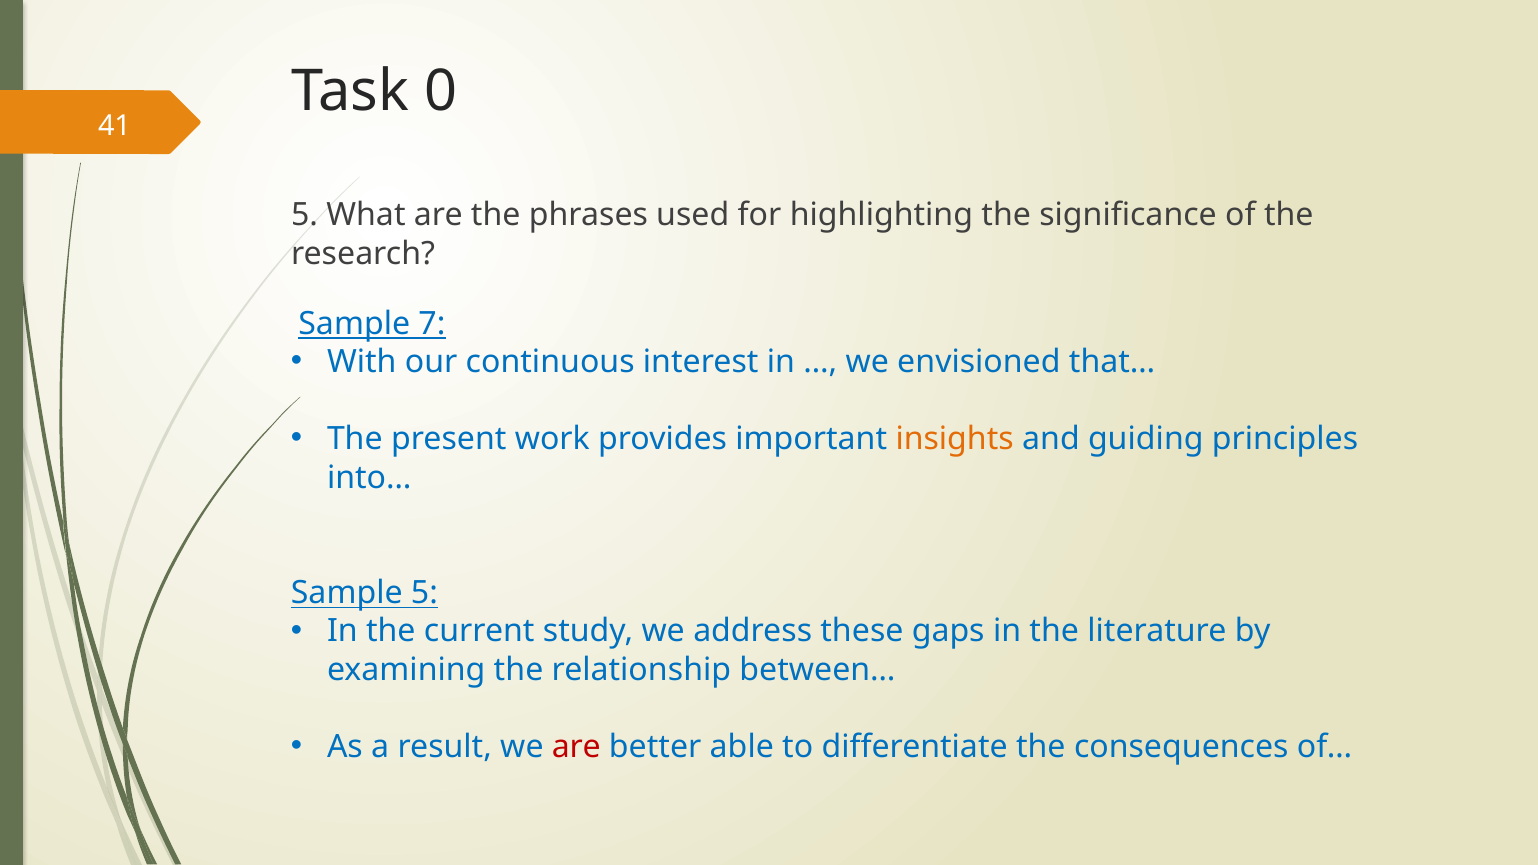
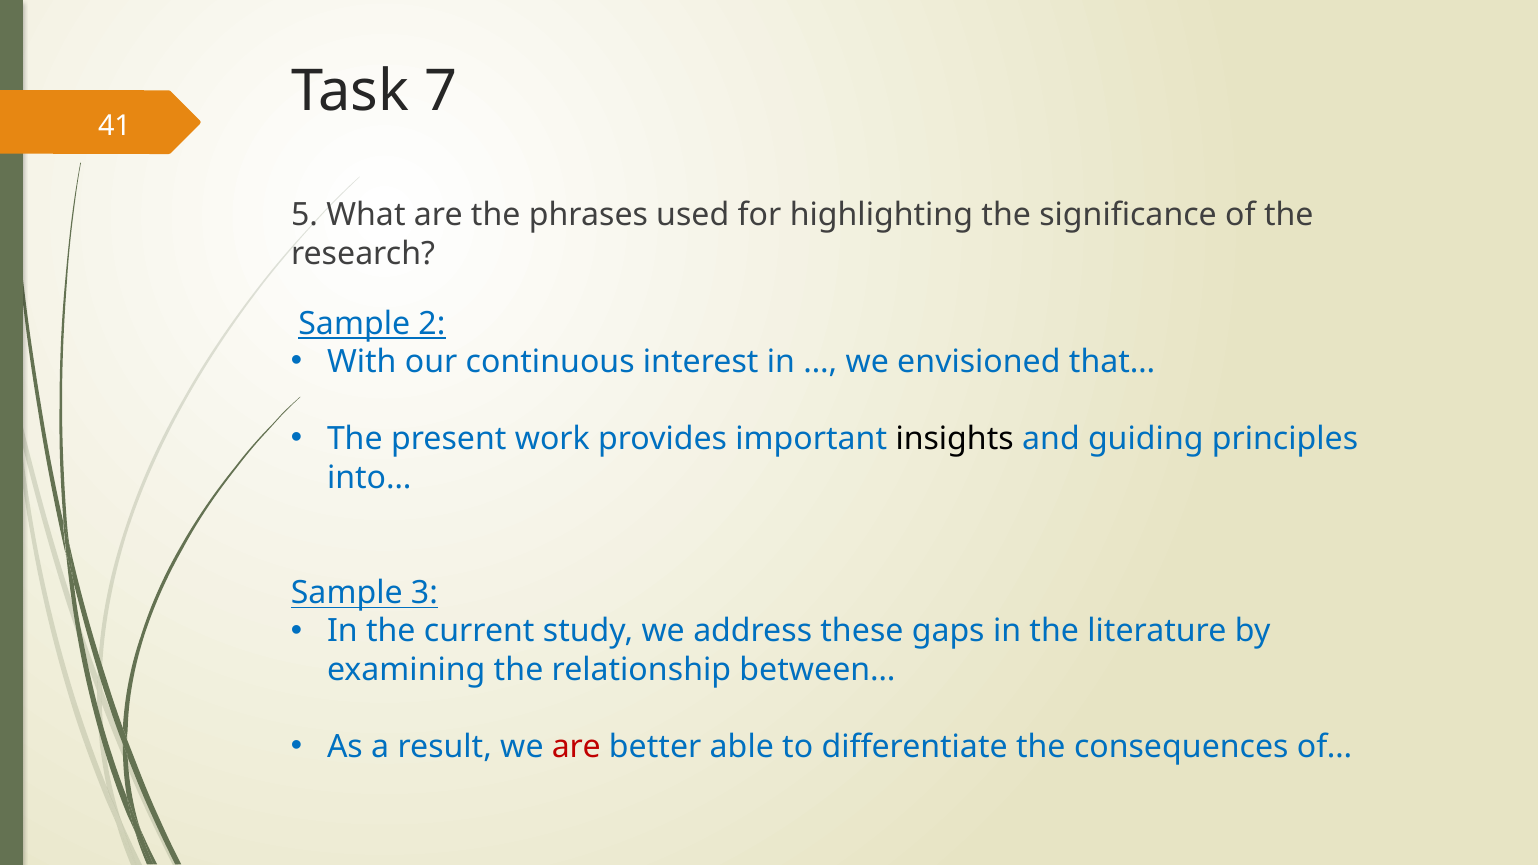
0: 0 -> 7
7: 7 -> 2
insights colour: orange -> black
Sample 5: 5 -> 3
